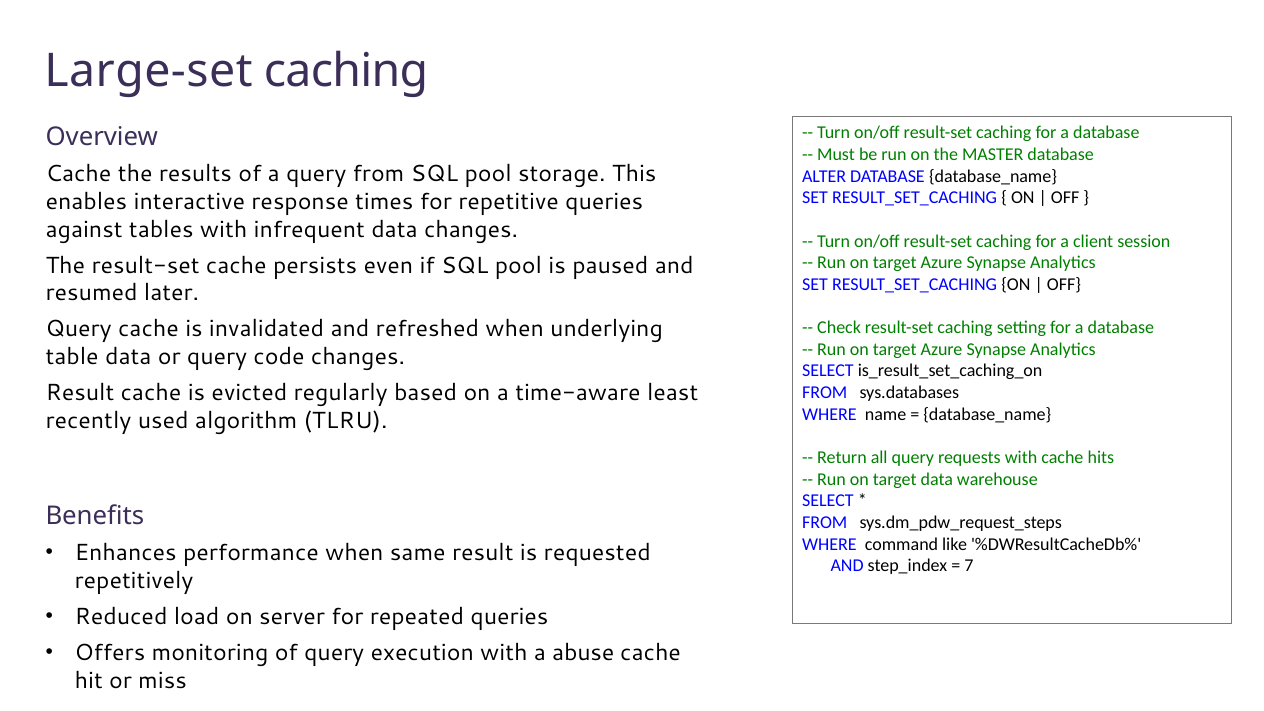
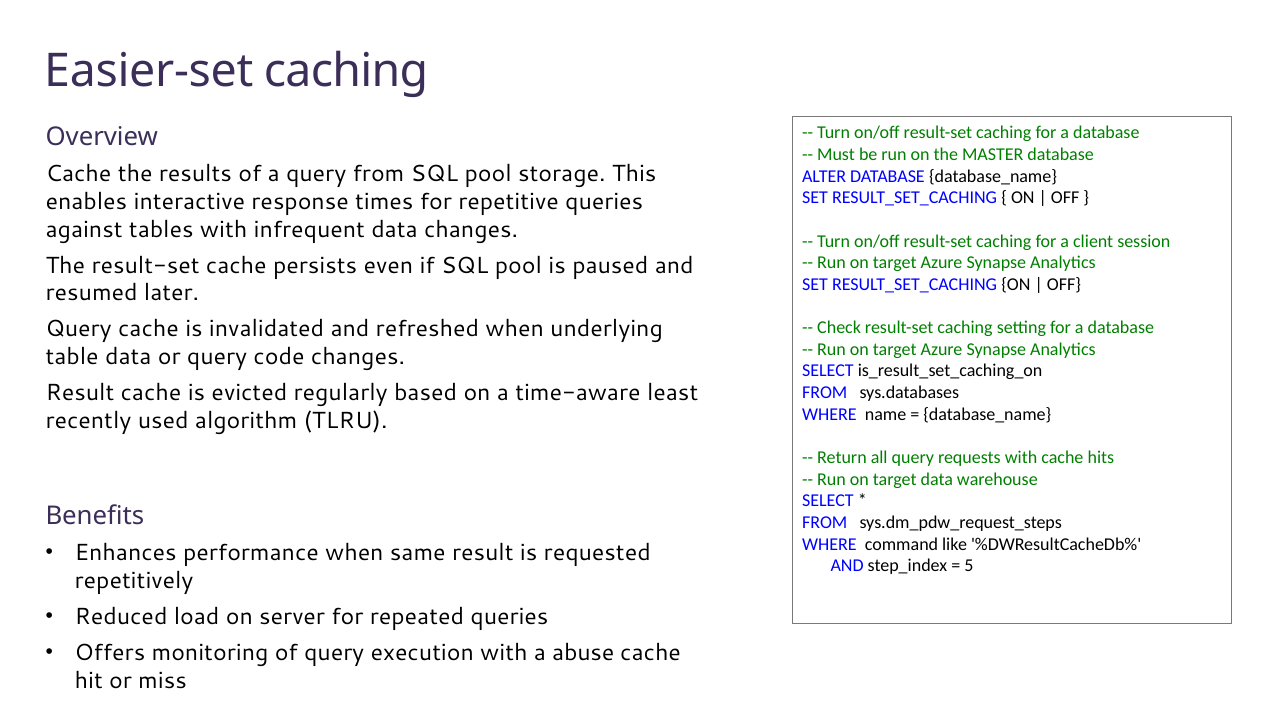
Large-set: Large-set -> Easier-set
7: 7 -> 5
